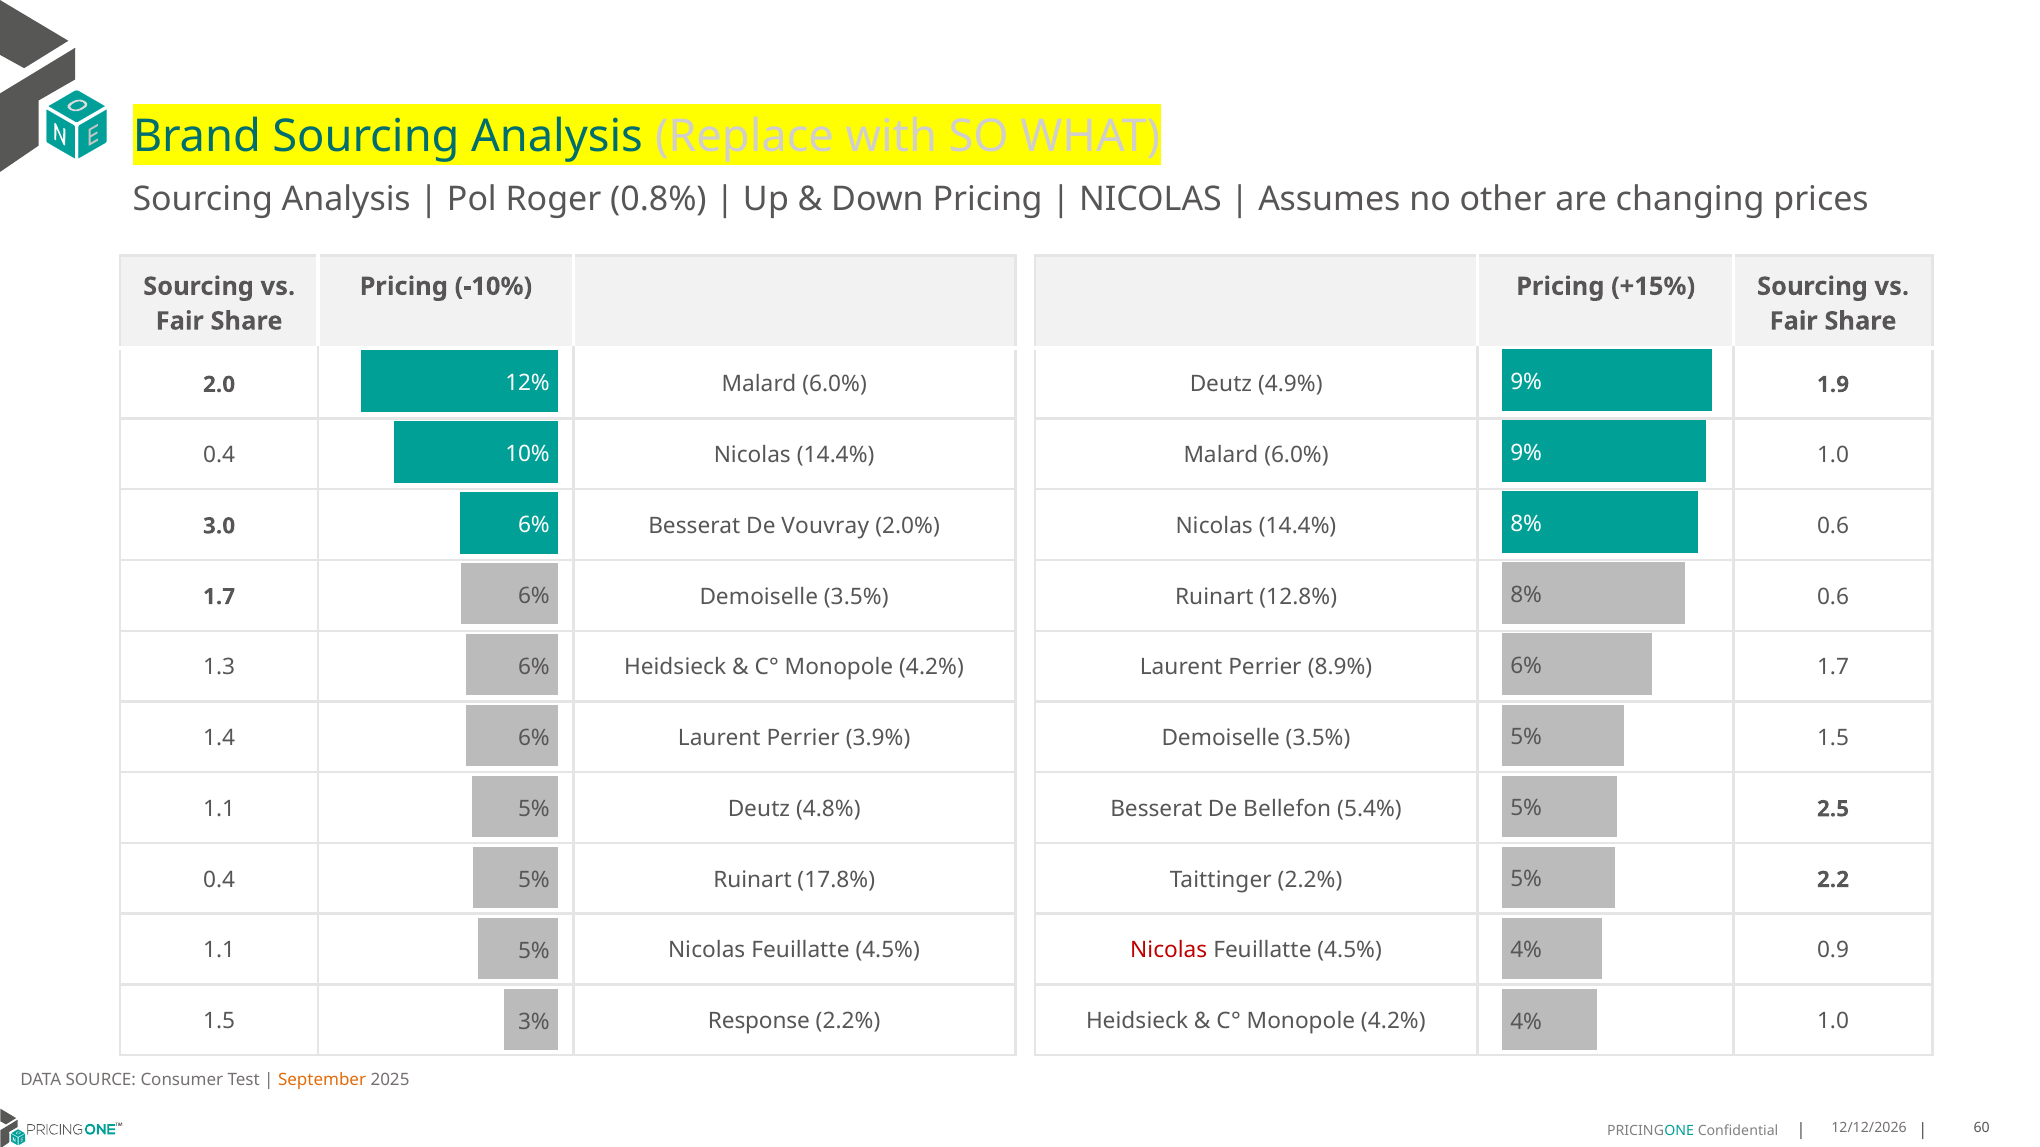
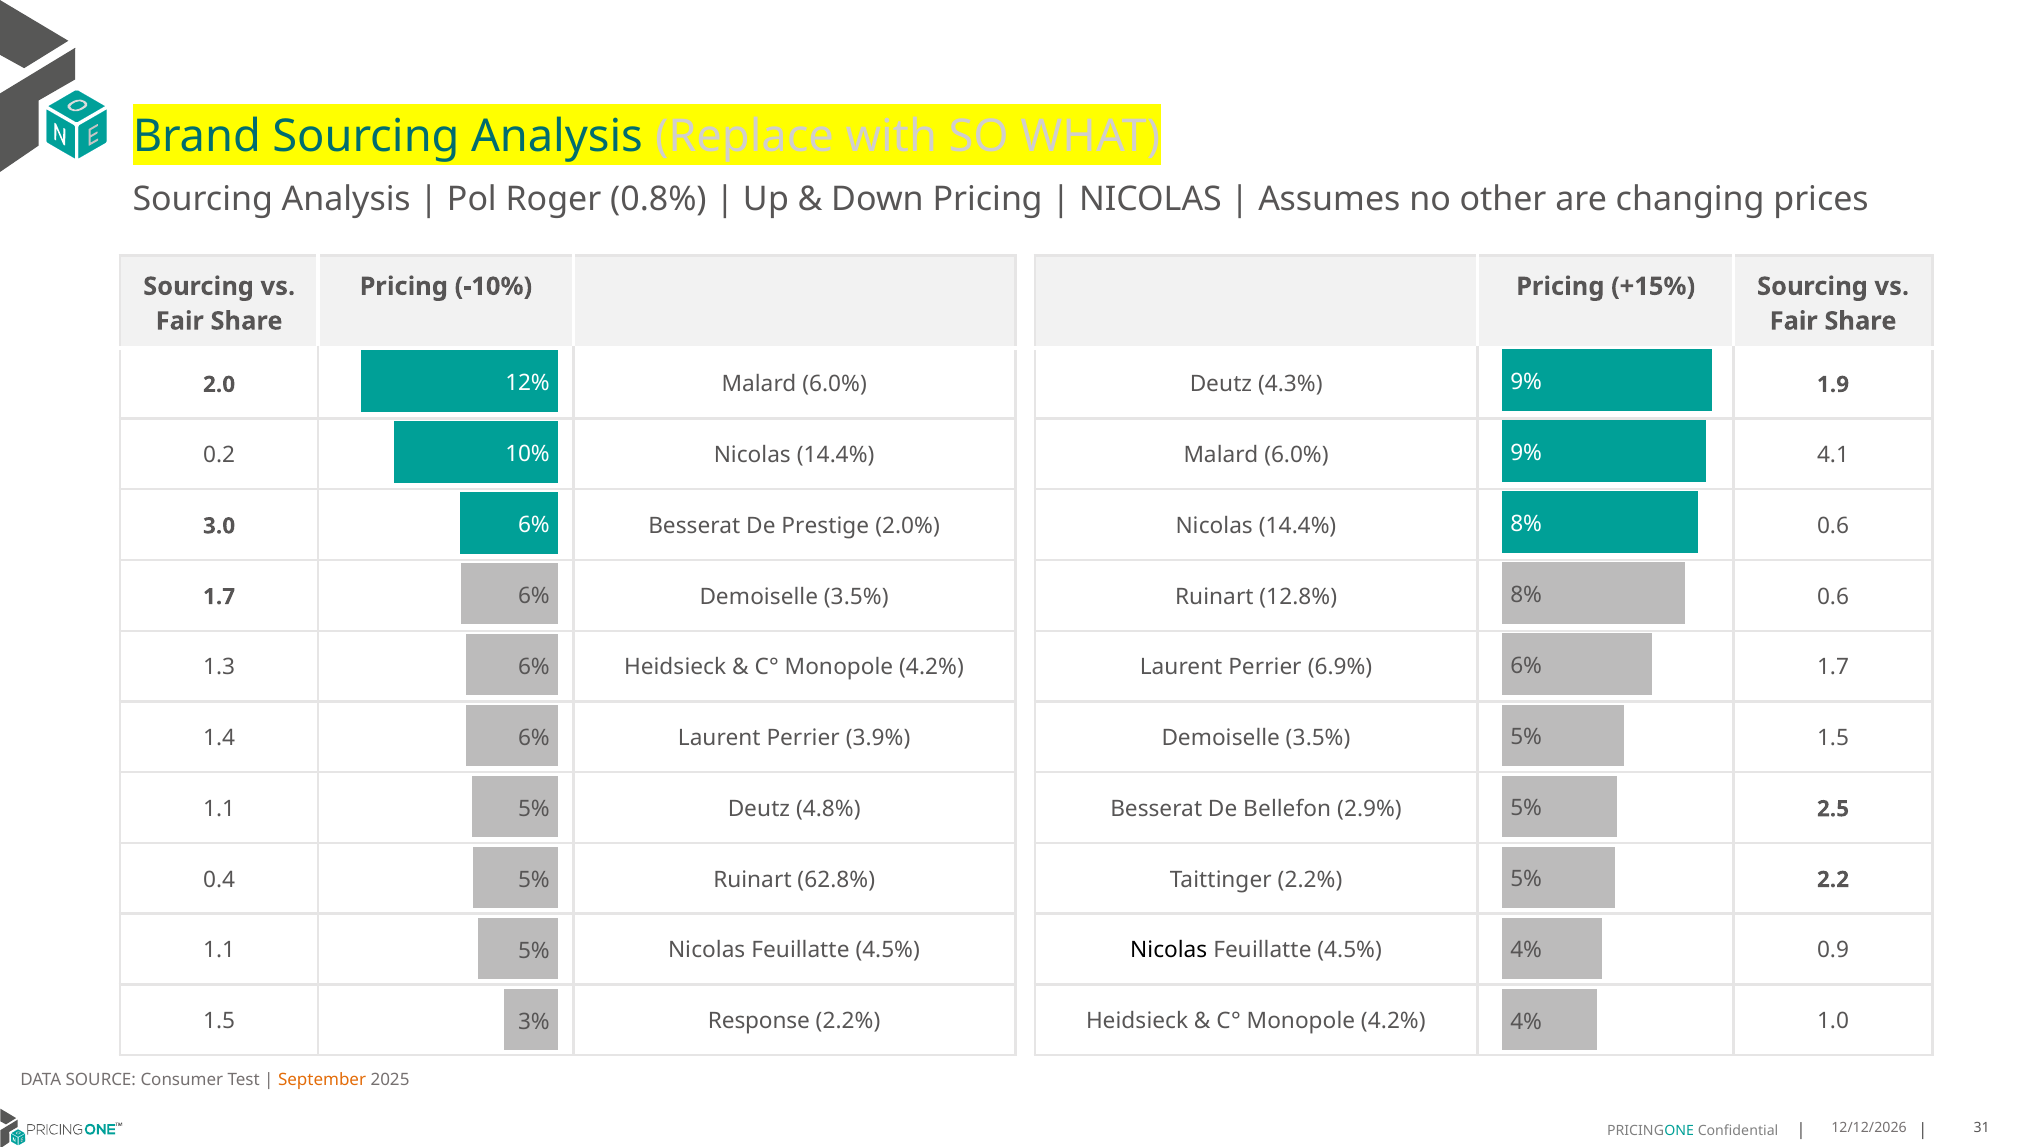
4.9%: 4.9% -> 4.3%
0.4 at (219, 455): 0.4 -> 0.2
6.0% 1.0: 1.0 -> 4.1
Vouvray: Vouvray -> Prestige
8.9%: 8.9% -> 6.9%
5.4%: 5.4% -> 2.9%
17.8%: 17.8% -> 62.8%
Nicolas at (1169, 951) colour: red -> black
60: 60 -> 31
